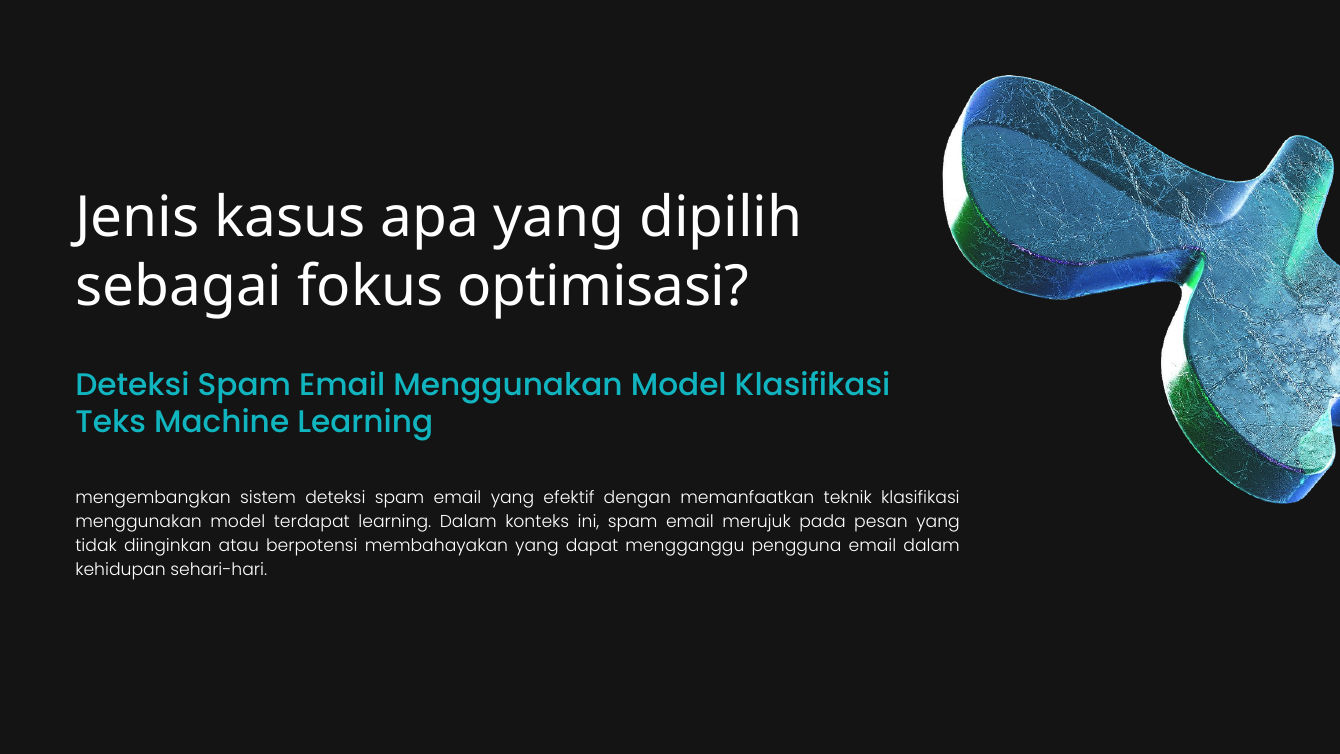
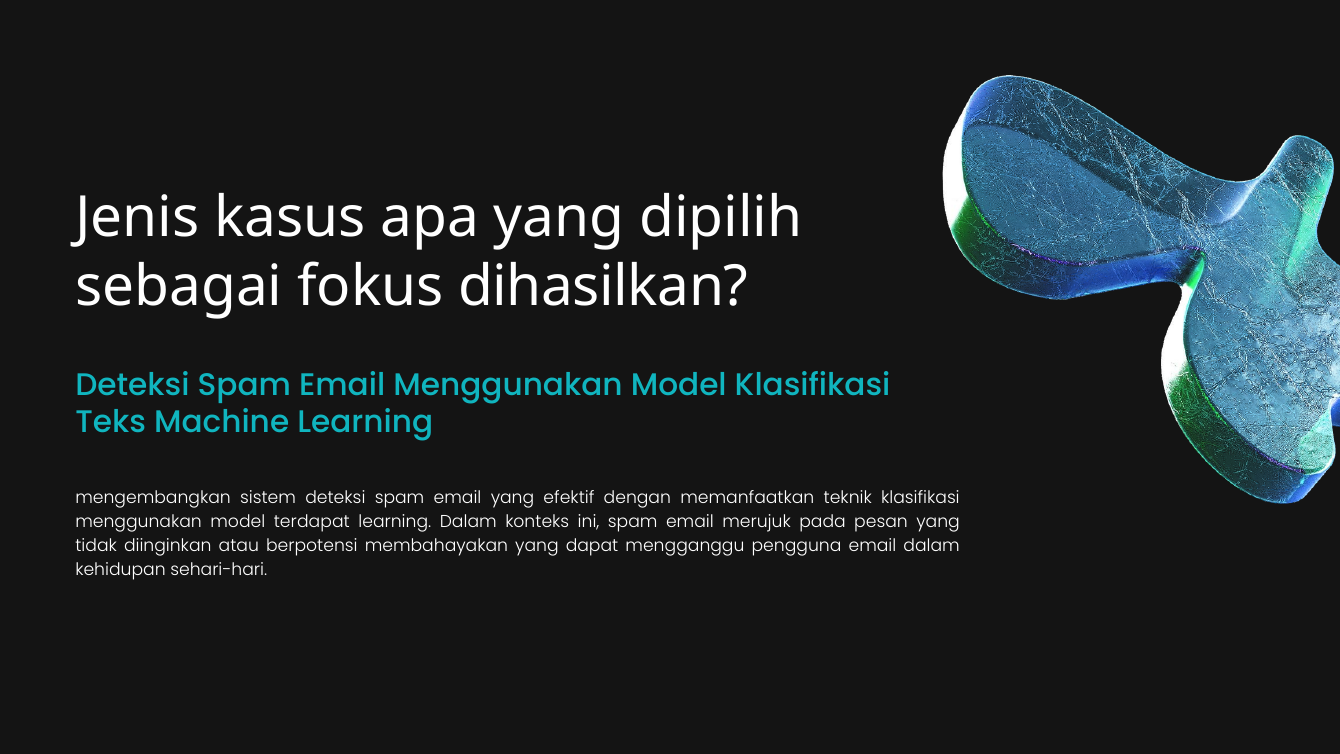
optimisasi: optimisasi -> dihasilkan
